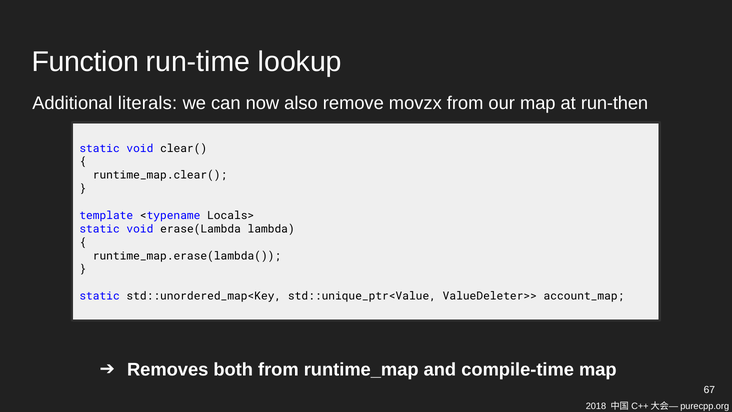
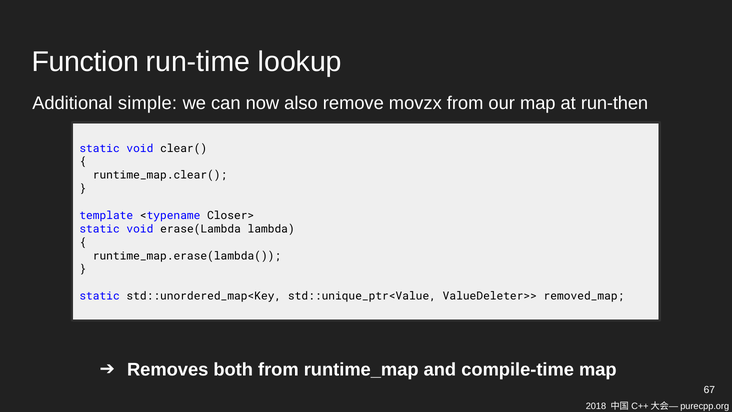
literals: literals -> simple
Locals>: Locals> -> Closer>
account_map: account_map -> removed_map
